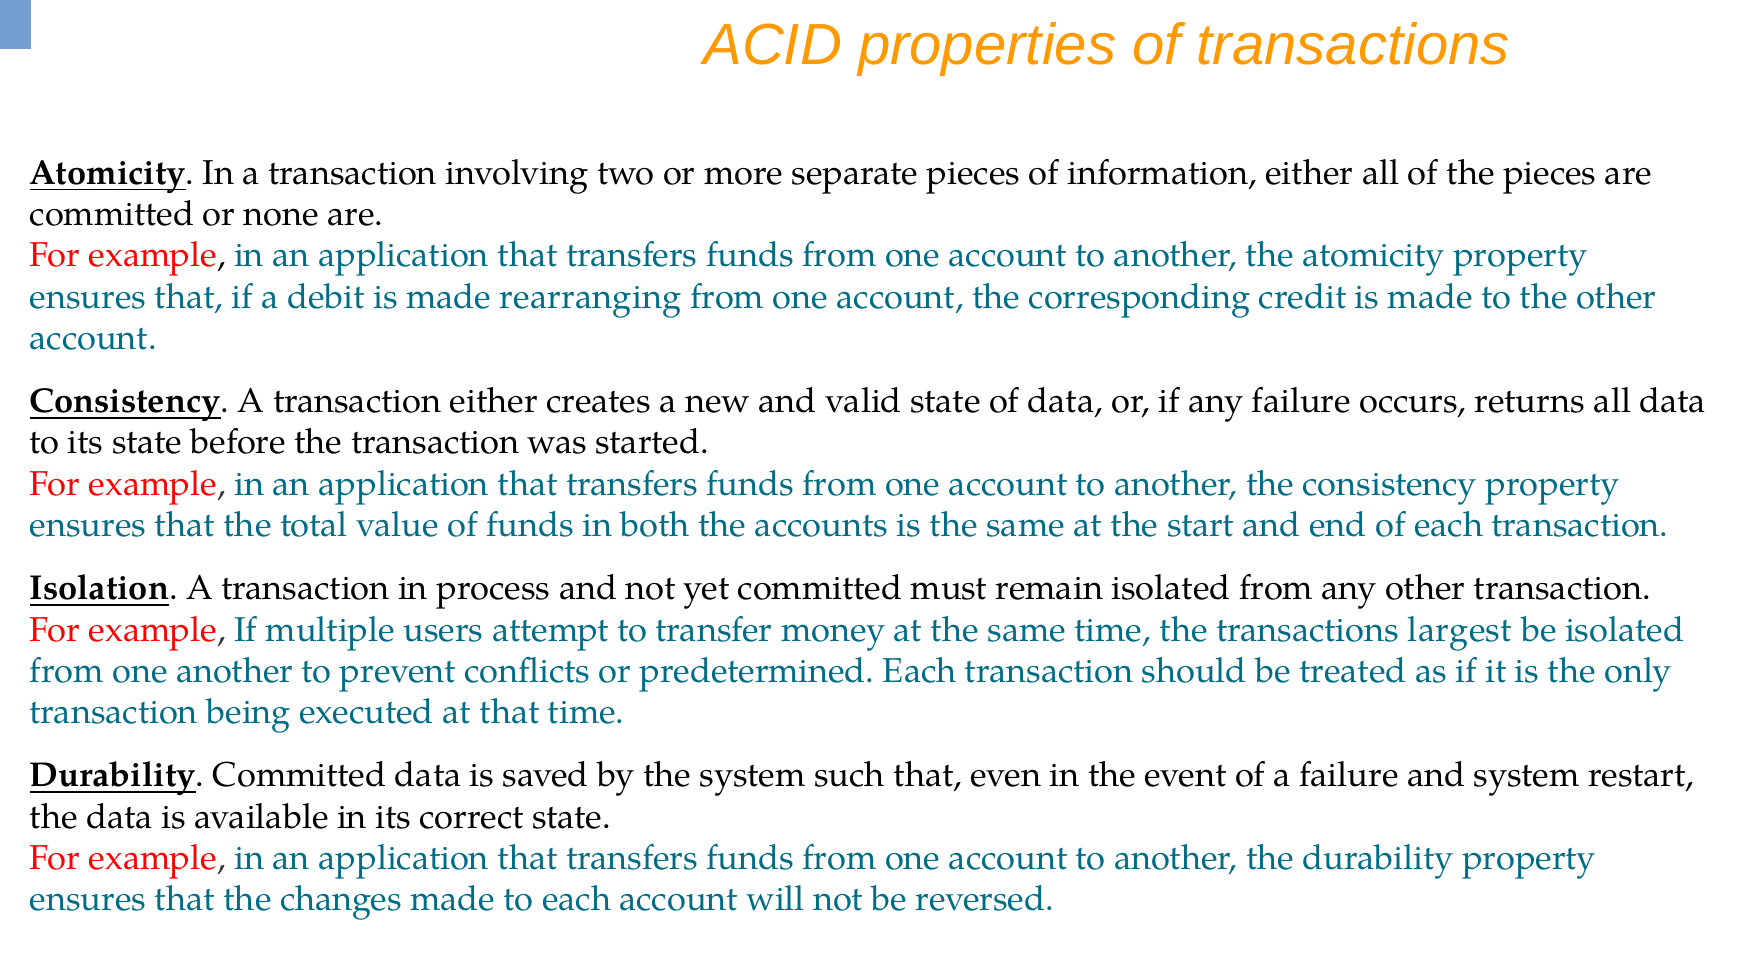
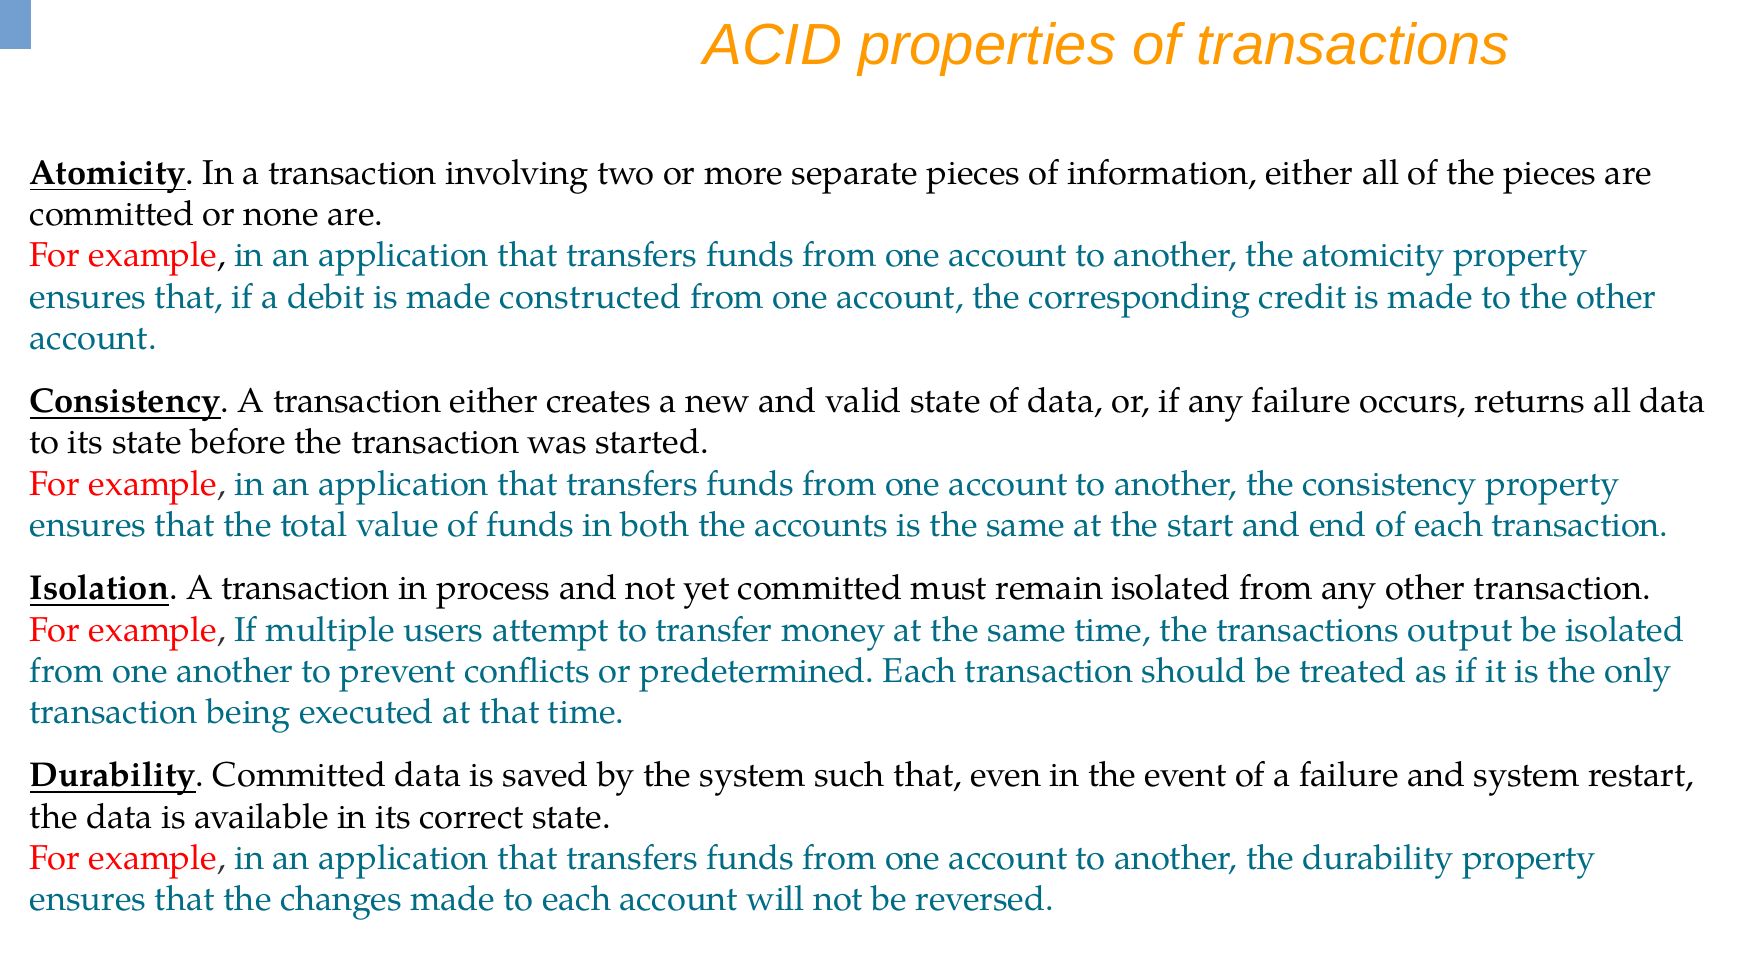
rearranging: rearranging -> constructed
largest: largest -> output
